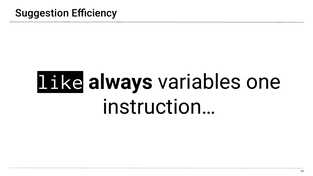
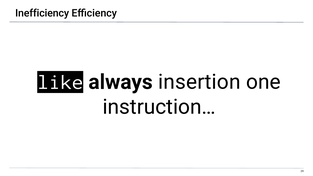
Suggestion: Suggestion -> Inefficiency
variables: variables -> insertion
